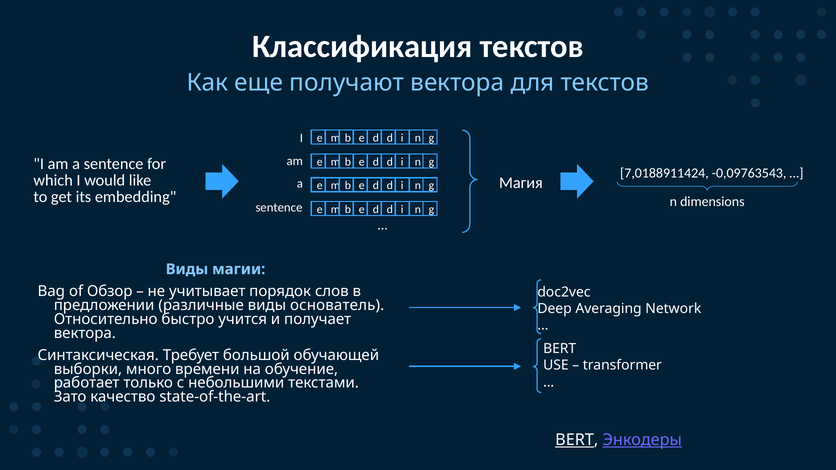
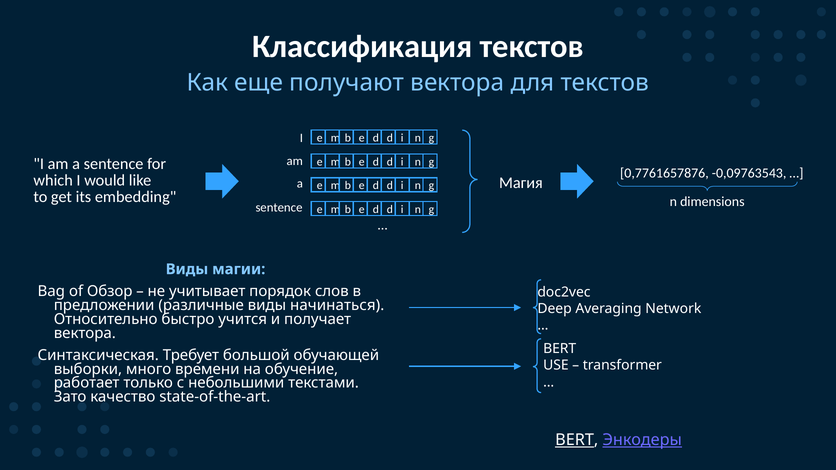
7,0188911424: 7,0188911424 -> 0,7761657876
основатель: основатель -> начинаться
